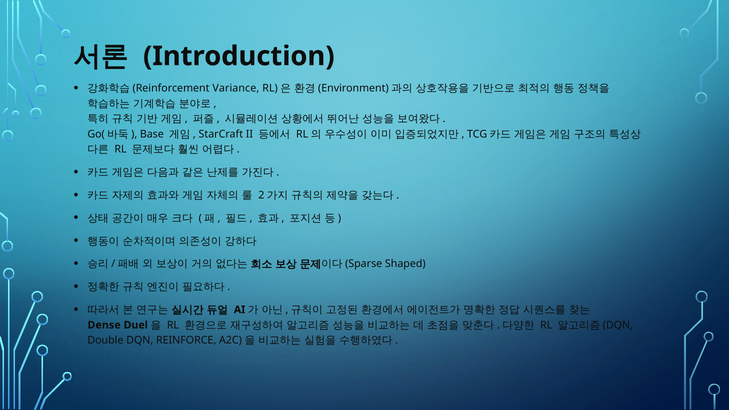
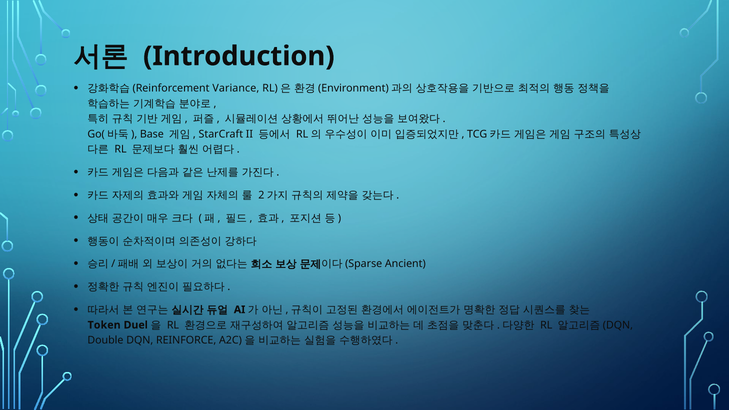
Shaped: Shaped -> Ancient
Dense: Dense -> Token
